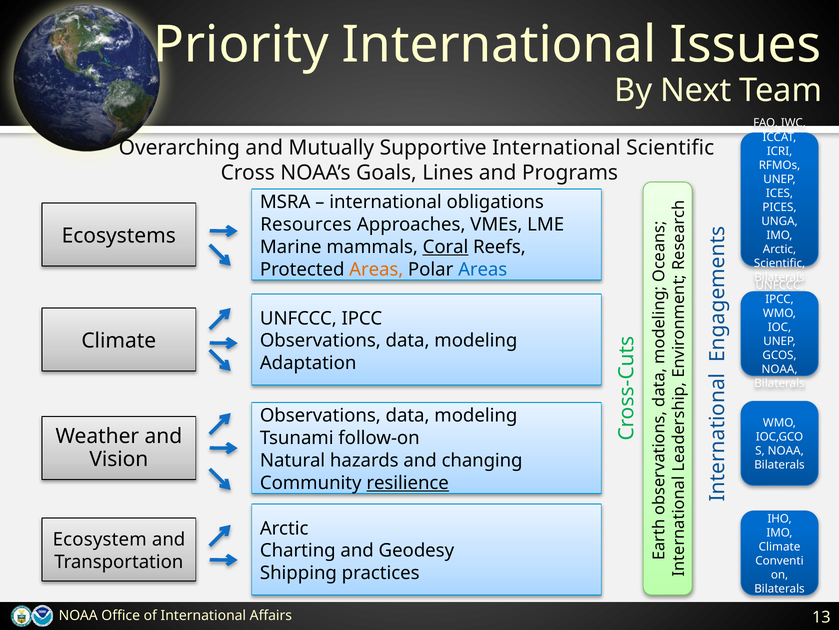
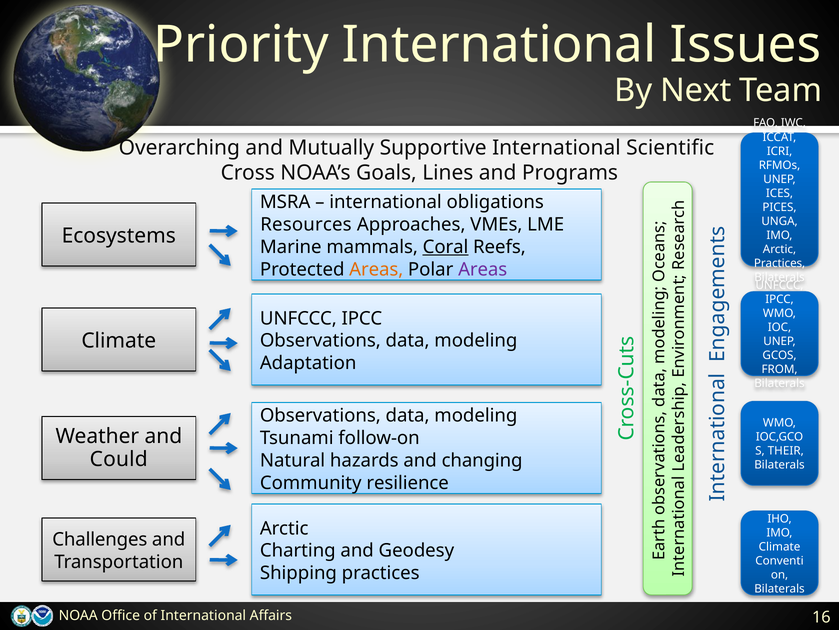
Scientific at (780, 263): Scientific -> Practices
Areas at (483, 269) colour: blue -> purple
NOAA at (780, 369): NOAA -> FROM
NOAA at (786, 451): NOAA -> THEIR
Vision: Vision -> Could
resilience underline: present -> none
Ecosystem: Ecosystem -> Challenges
13: 13 -> 16
